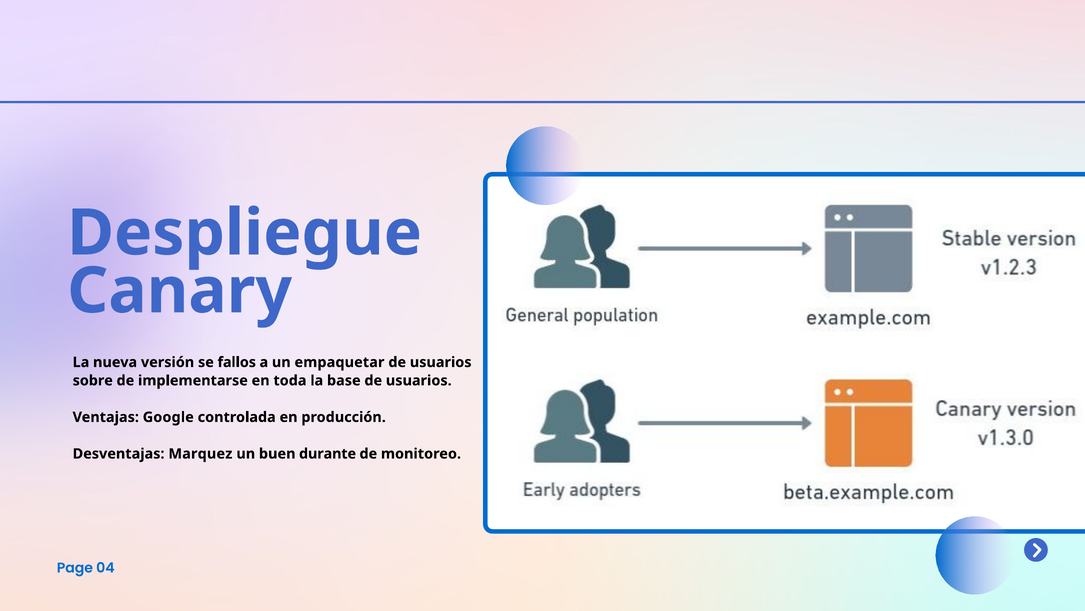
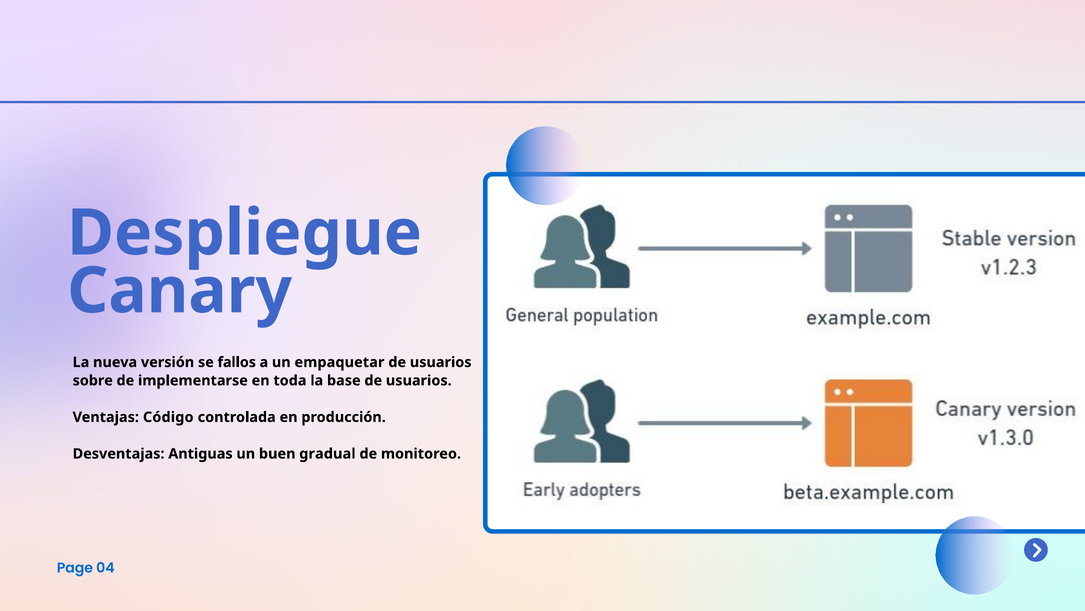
Google: Google -> Código
Marquez: Marquez -> Antiguas
durante: durante -> gradual
